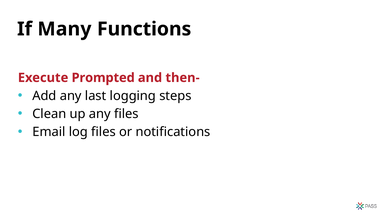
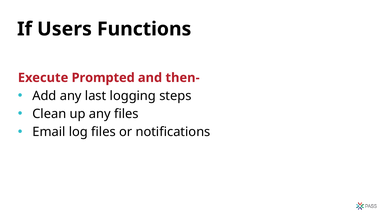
Many: Many -> Users
